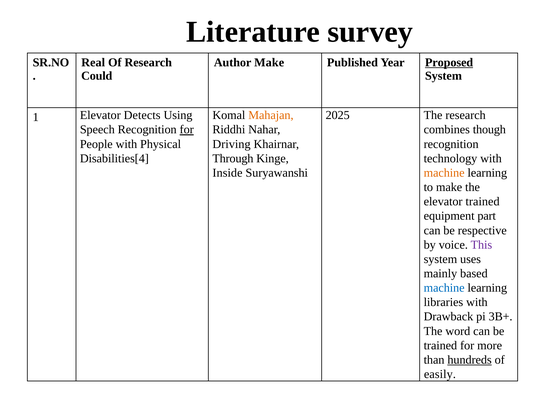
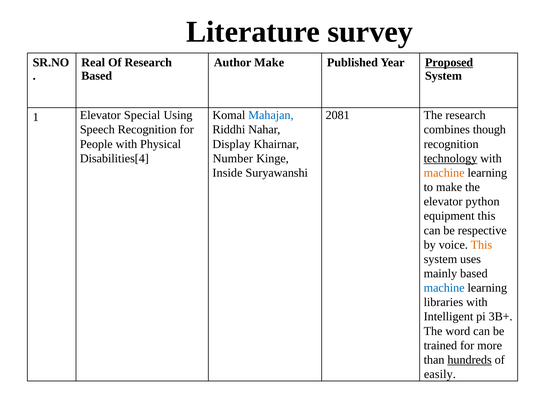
Could at (97, 76): Could -> Based
Mahajan colour: orange -> blue
2025: 2025 -> 2081
Detects: Detects -> Special
for at (187, 130) underline: present -> none
Driving: Driving -> Display
Through: Through -> Number
technology underline: none -> present
elevator trained: trained -> python
equipment part: part -> this
This at (481, 245) colour: purple -> orange
Drawback: Drawback -> Intelligent
